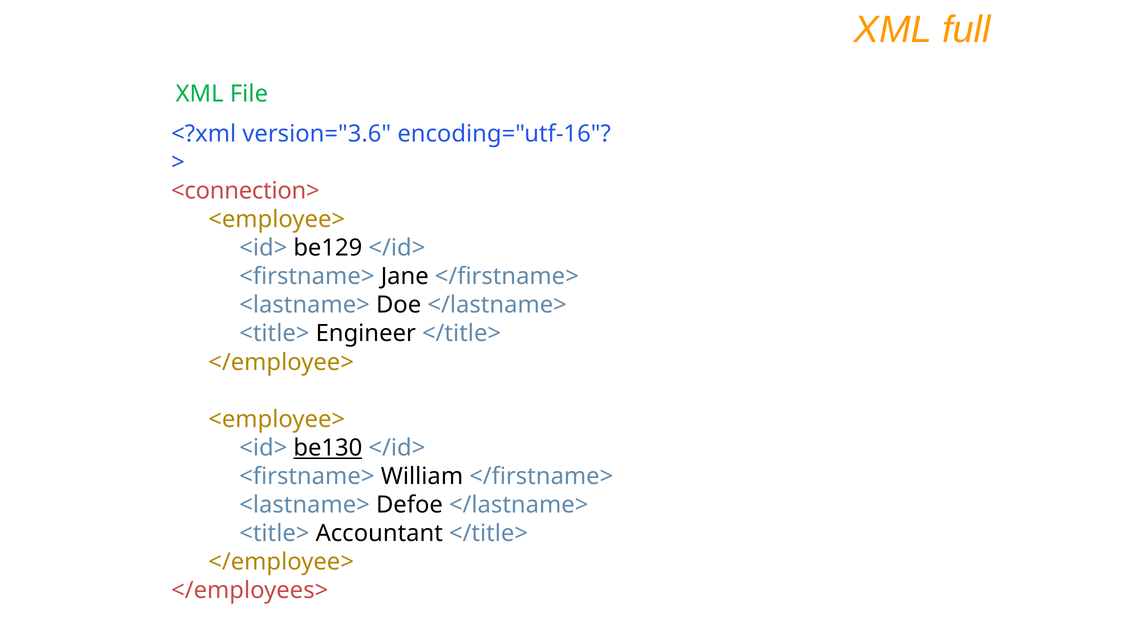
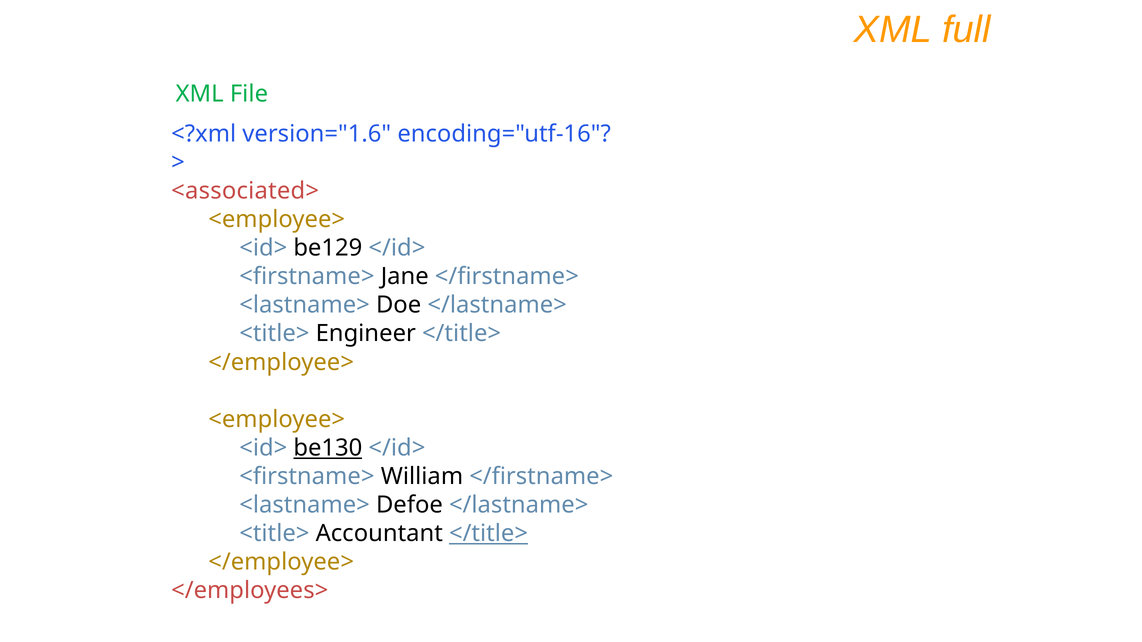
version="3.6: version="3.6 -> version="1.6
<connection>: <connection> -> <associated>
</title> at (489, 534) underline: none -> present
